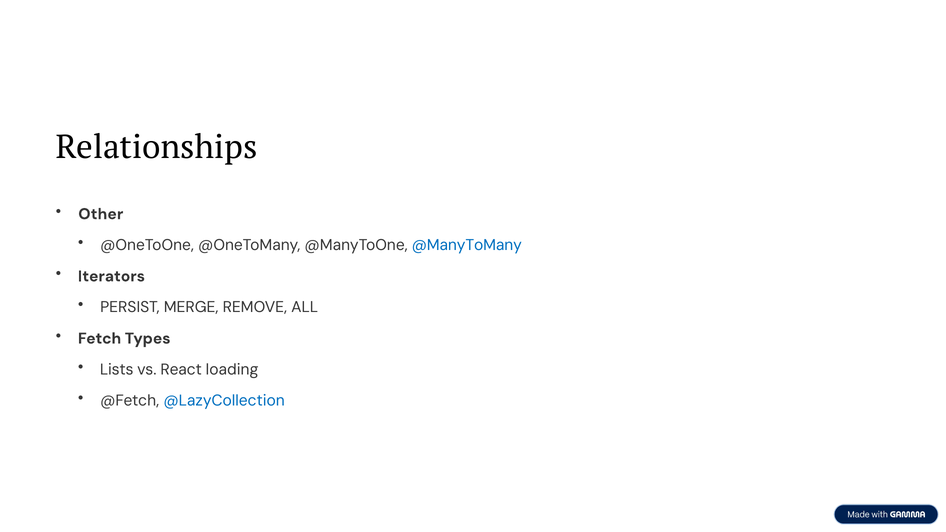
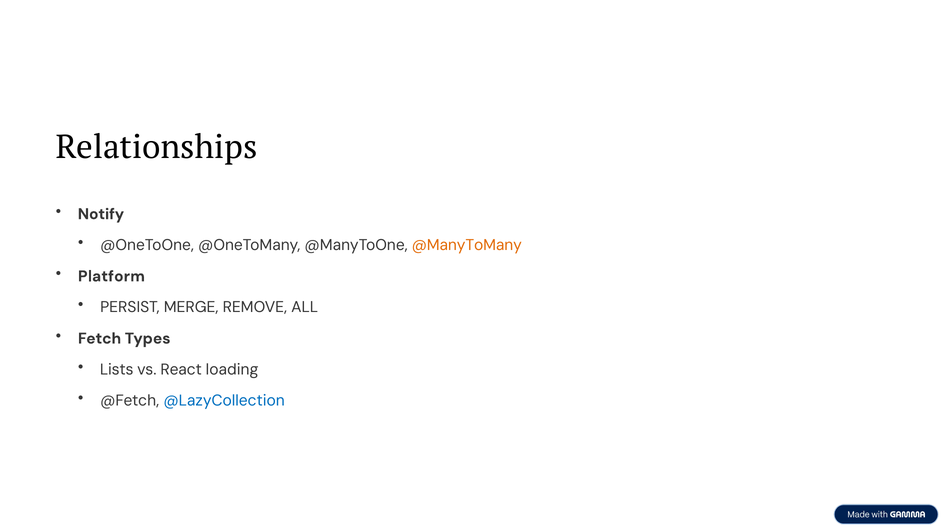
Other: Other -> Notify
@ManyToMany colour: blue -> orange
Iterators: Iterators -> Platform
